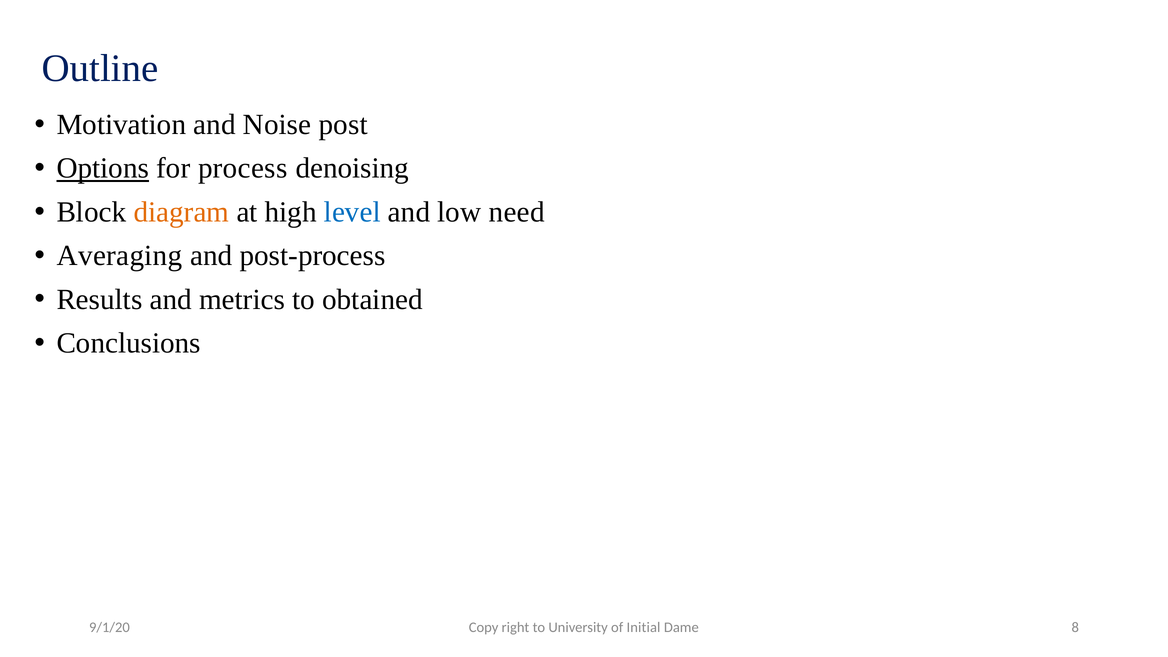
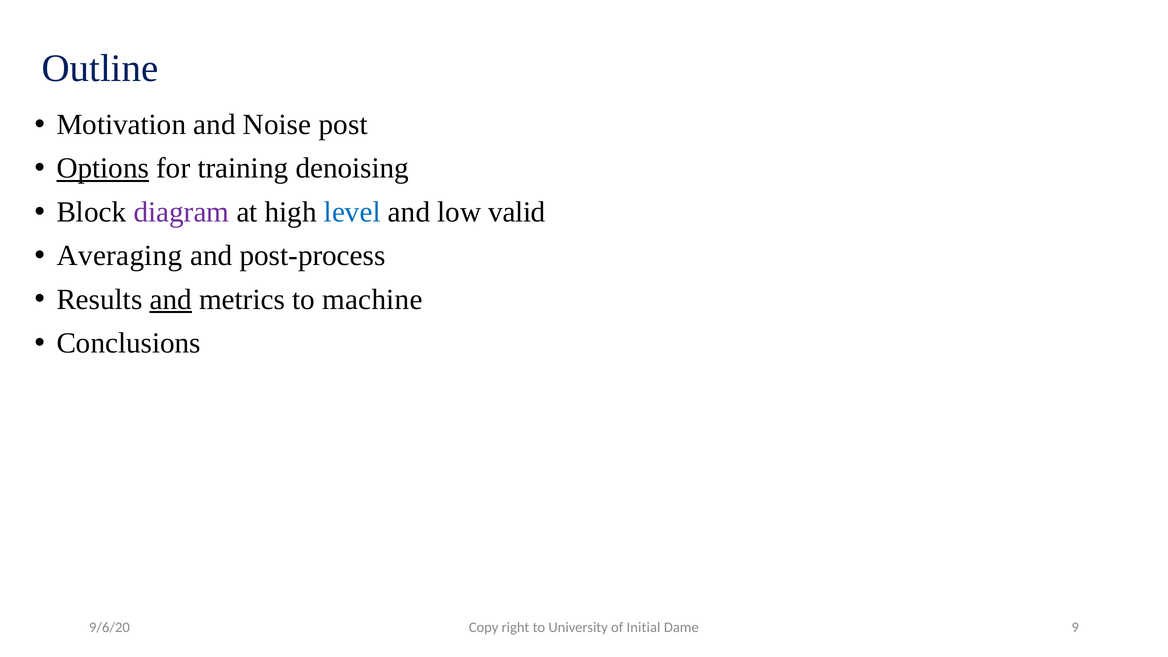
process: process -> training
diagram colour: orange -> purple
need: need -> valid
and at (171, 299) underline: none -> present
obtained: obtained -> machine
8: 8 -> 9
9/1/20: 9/1/20 -> 9/6/20
